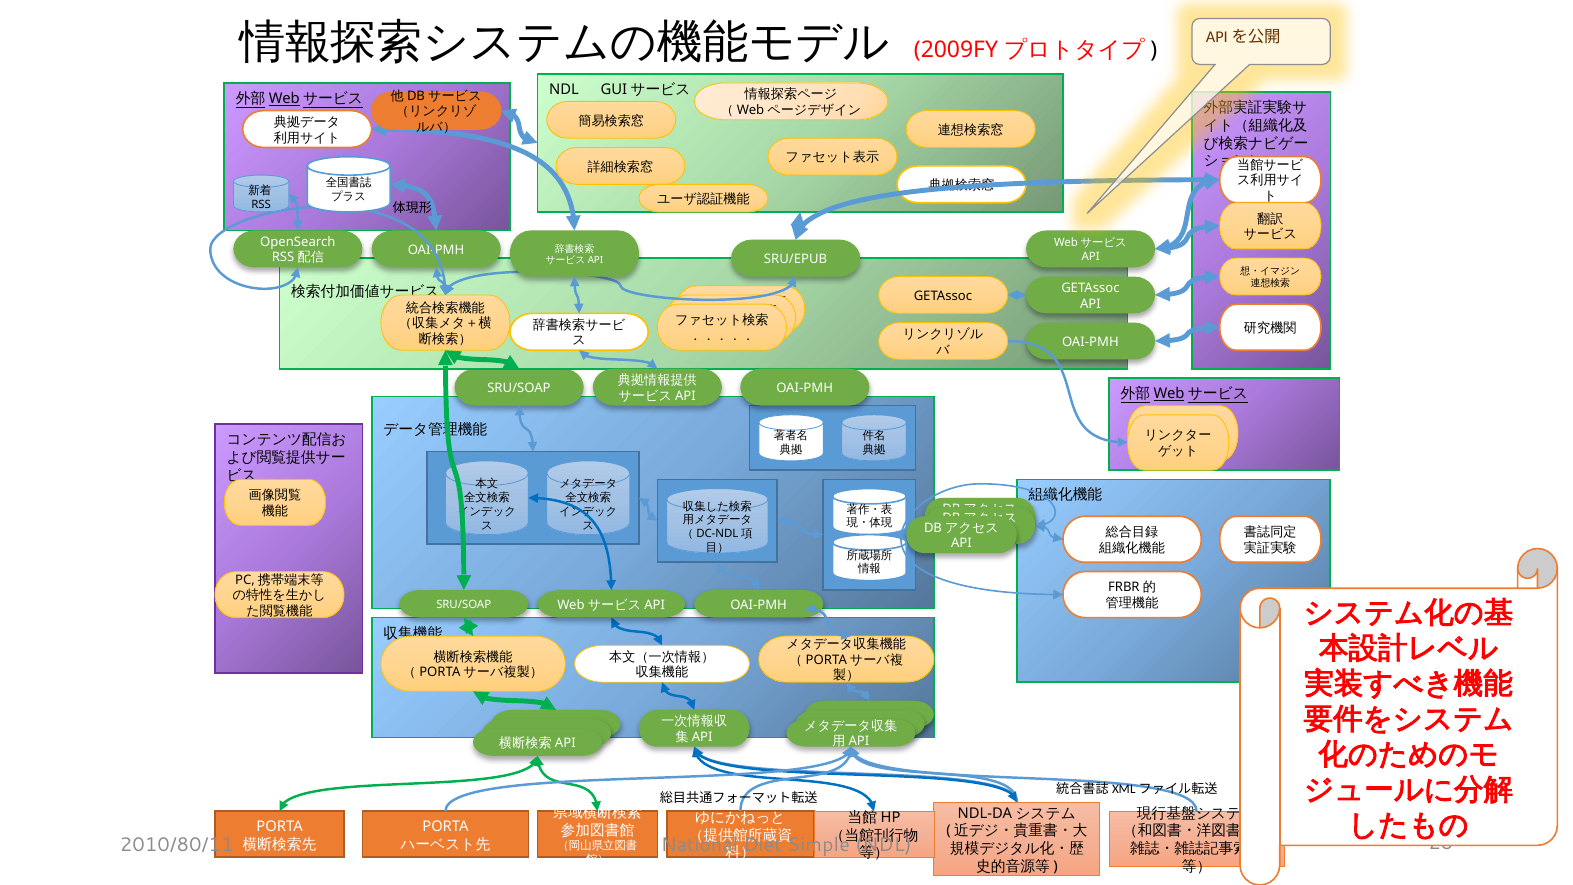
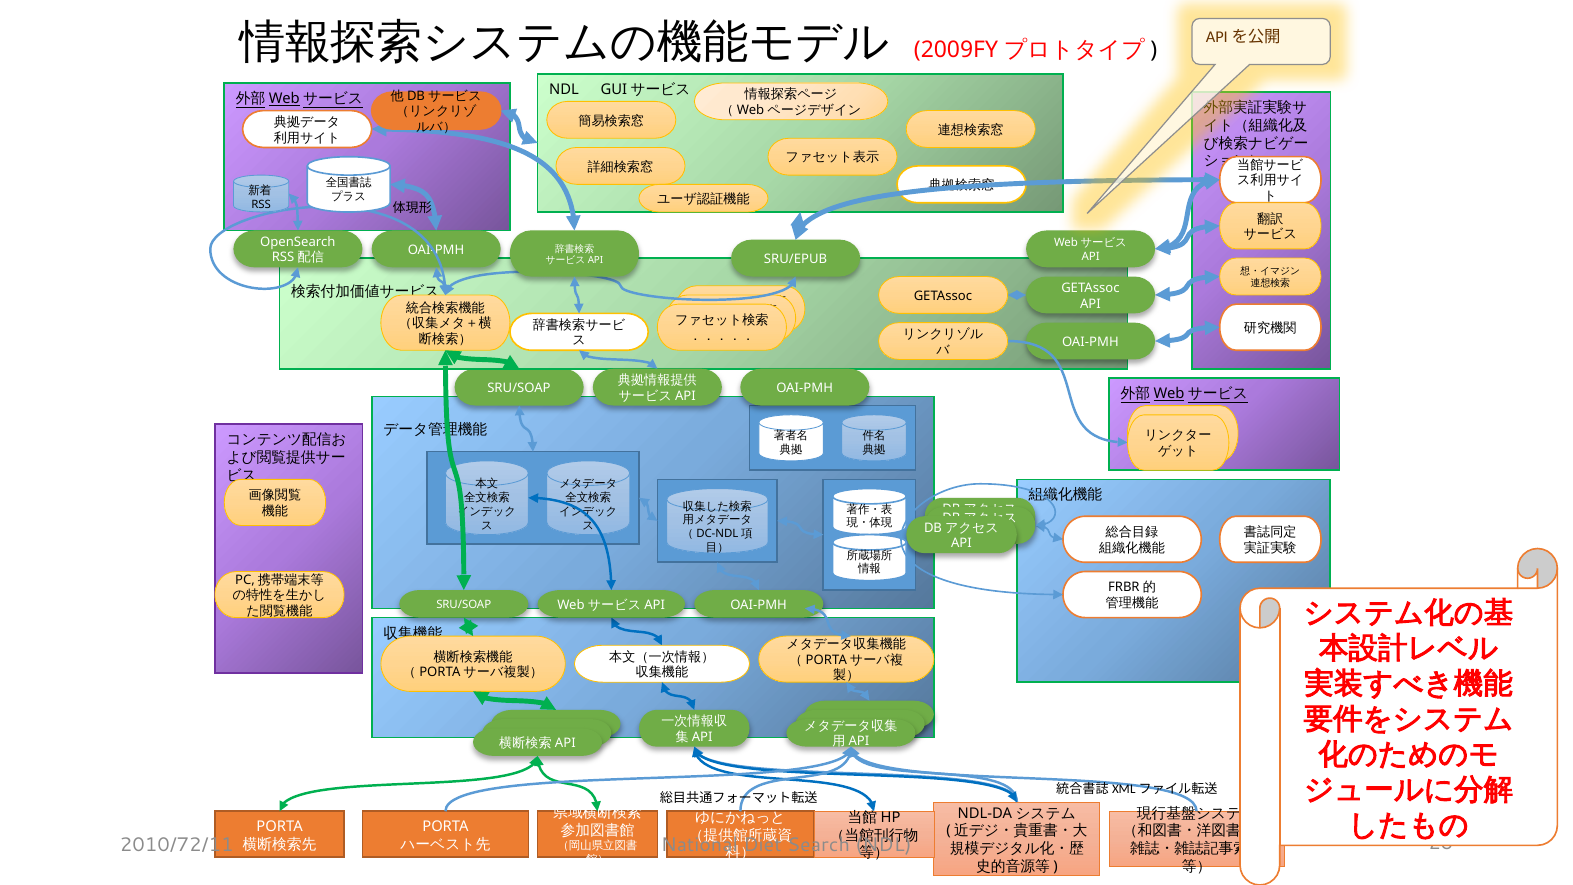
2010/80/11: 2010/80/11 -> 2010/72/11
Simple: Simple -> Search
